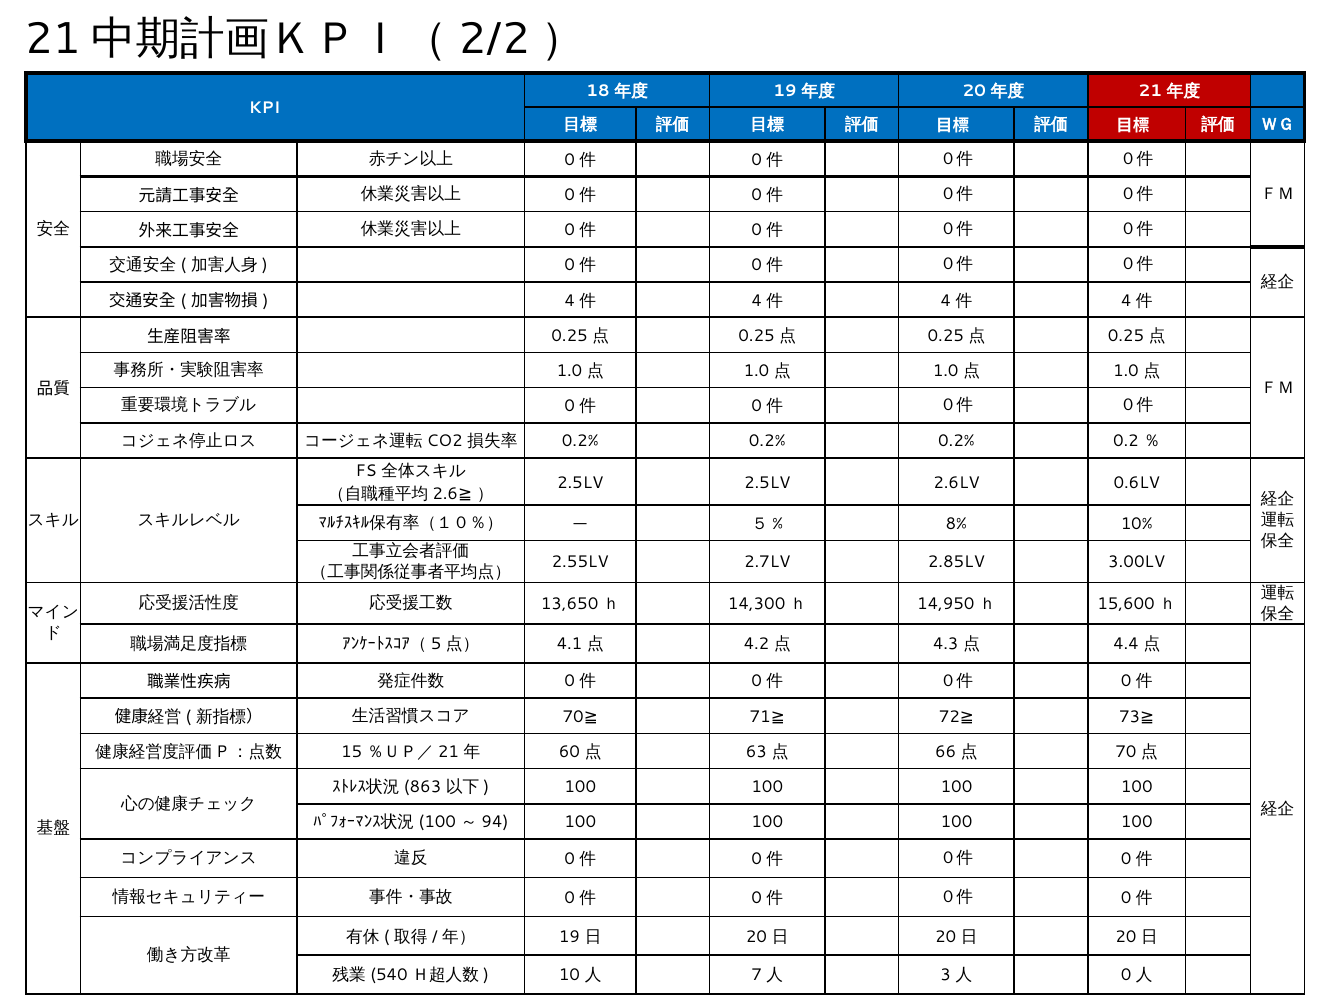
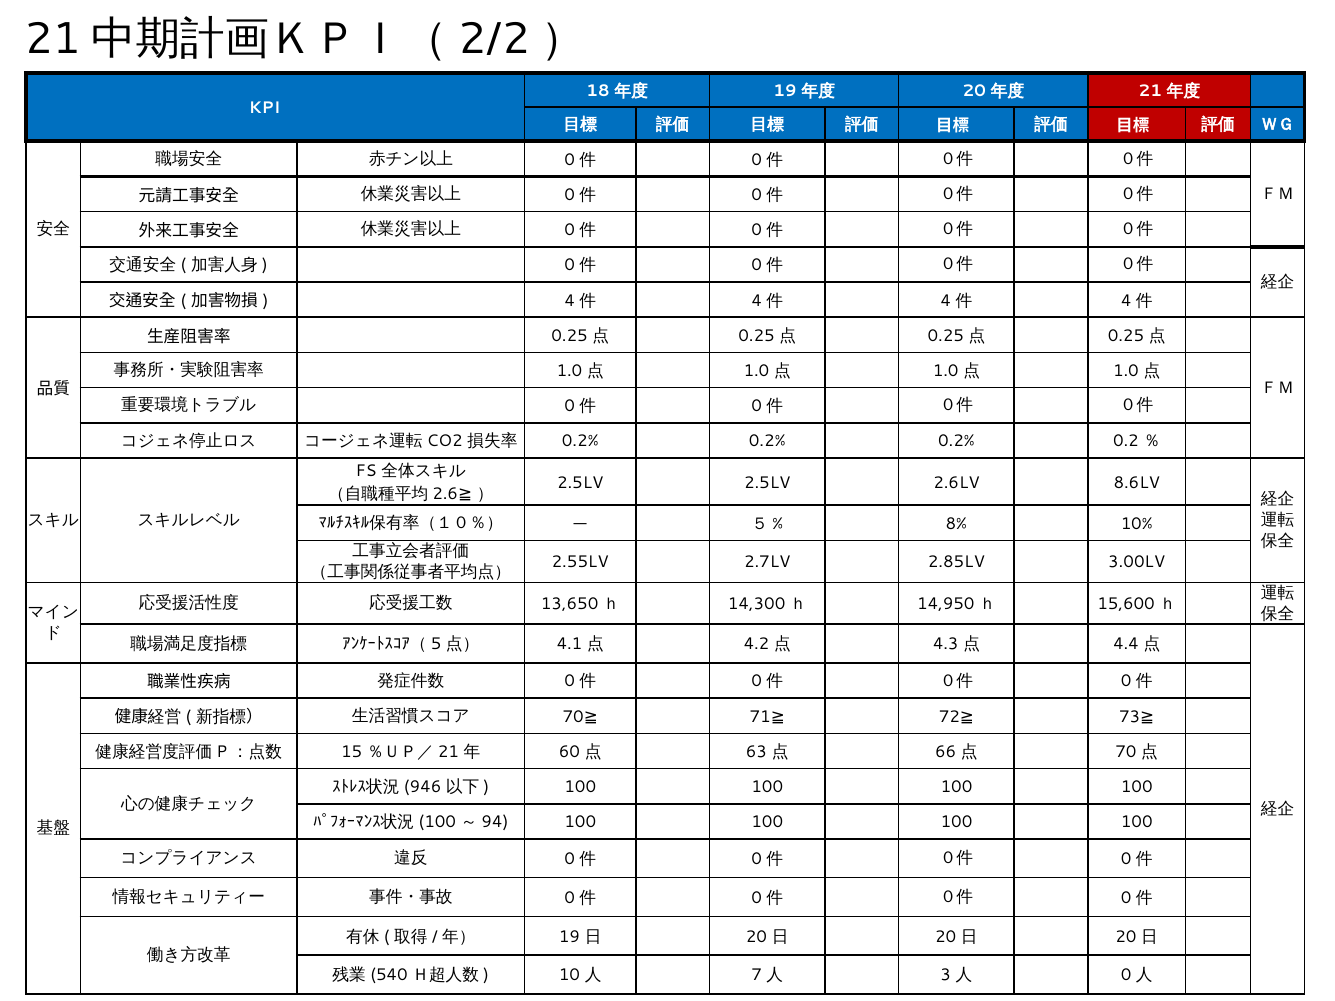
0.6LV: 0.6LV -> 8.6LV
863: 863 -> 946
